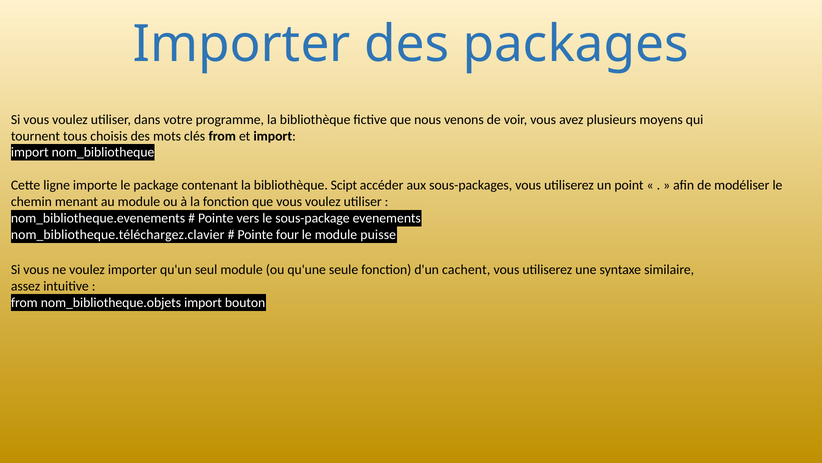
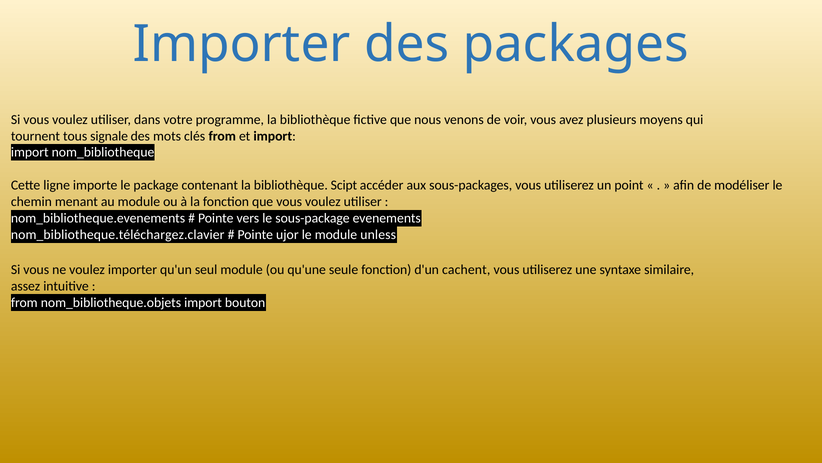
choisis: choisis -> signale
four: four -> ujor
puisse: puisse -> unless
